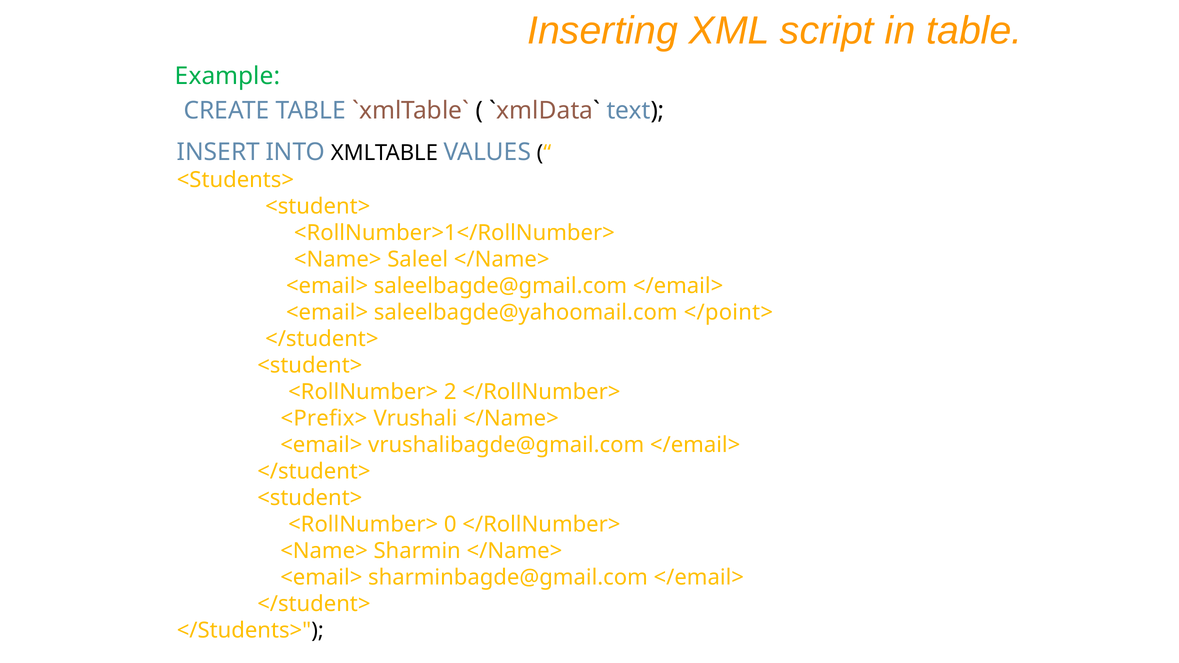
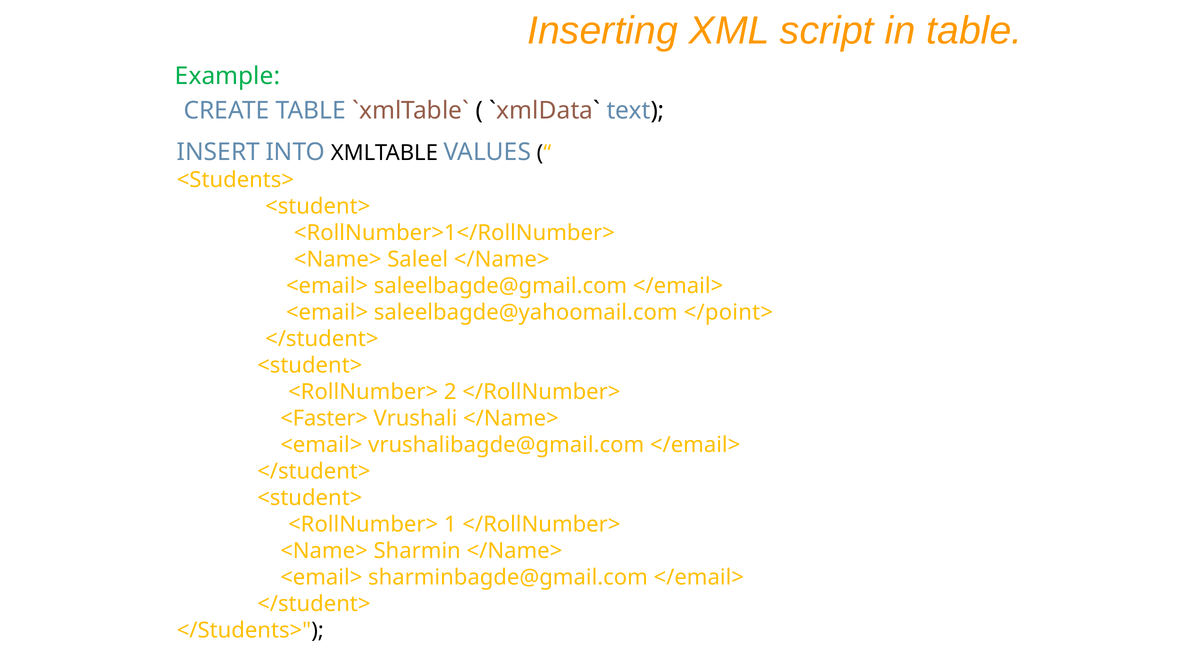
<Prefix>: <Prefix> -> <Faster>
0: 0 -> 1
